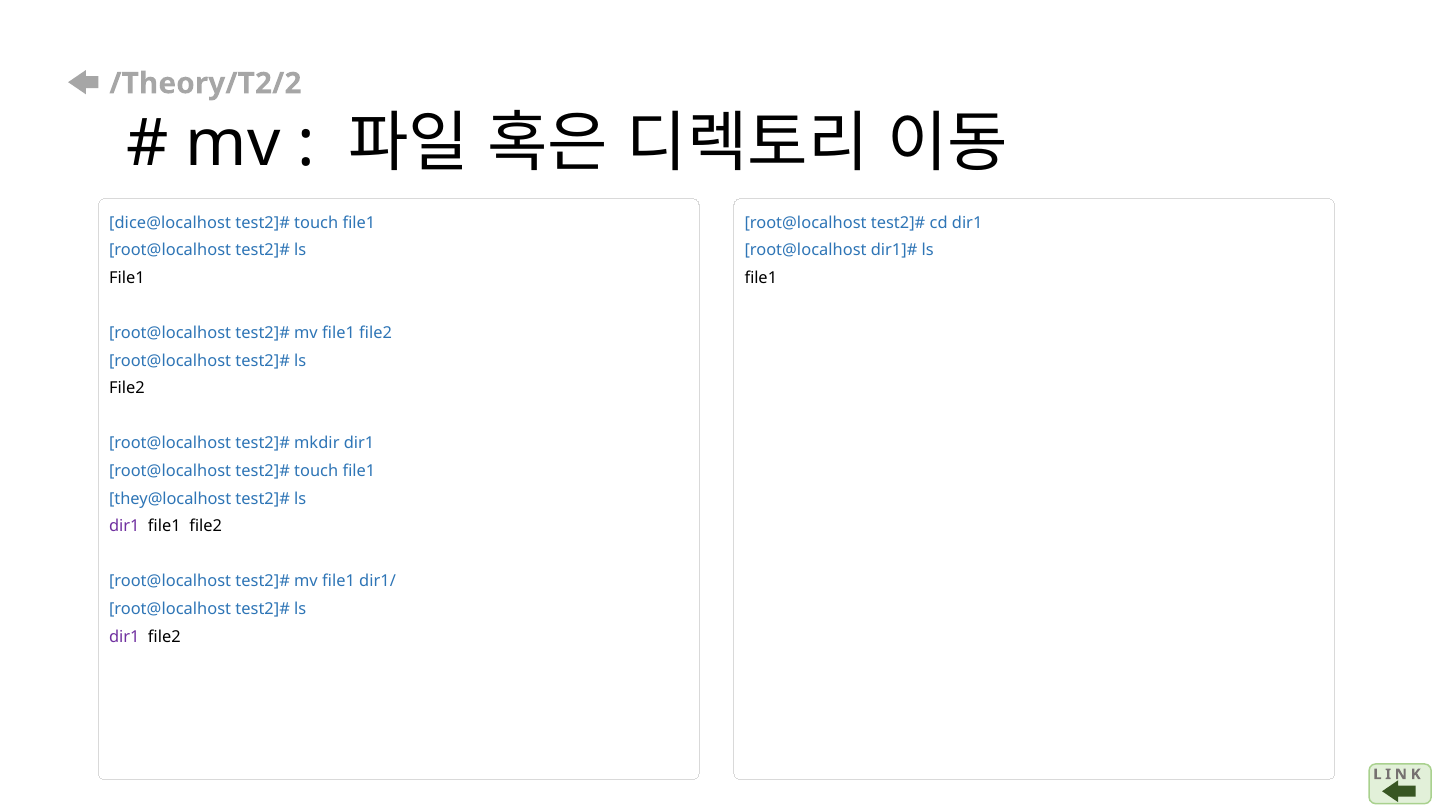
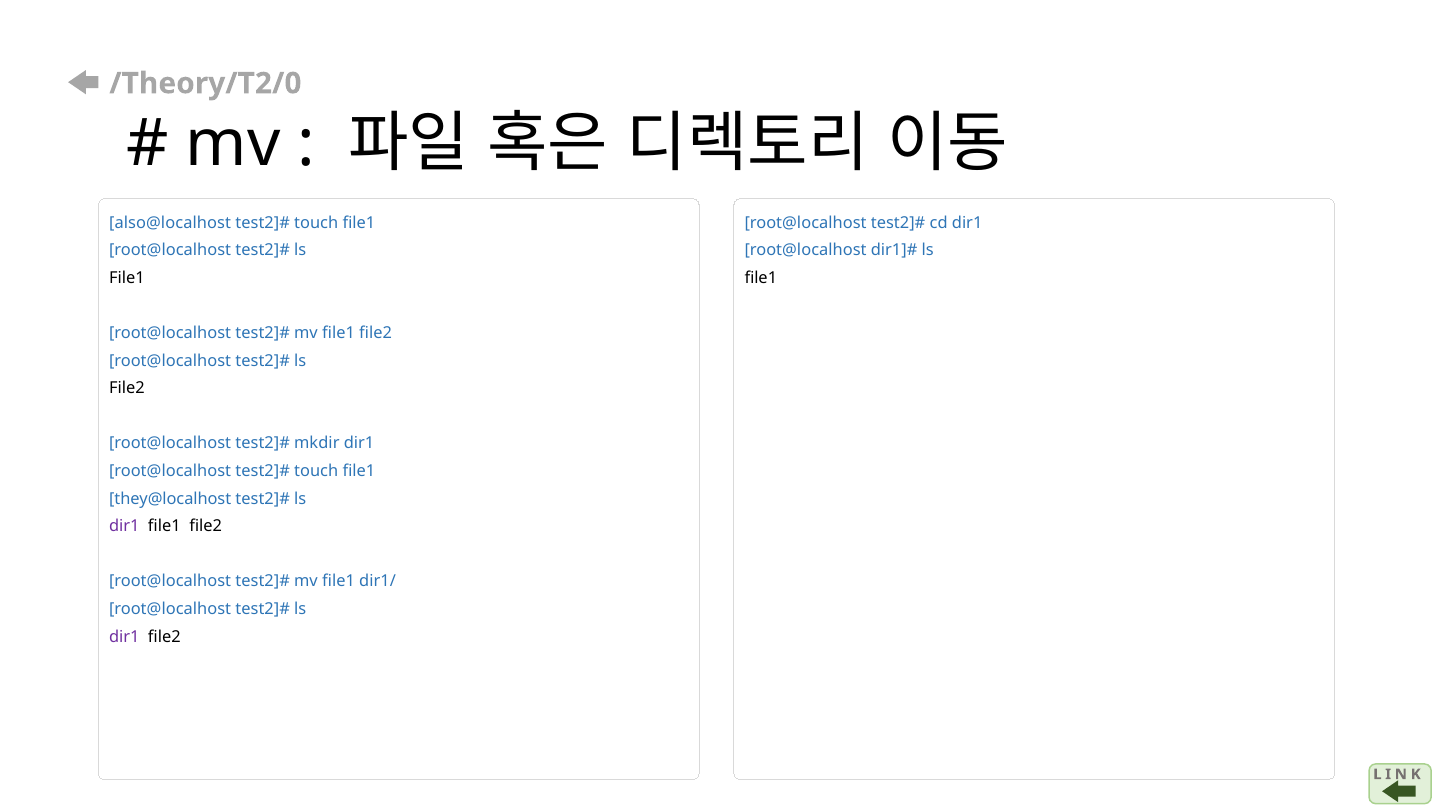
/Theory/T2/2: /Theory/T2/2 -> /Theory/T2/0
dice@localhost: dice@localhost -> also@localhost
